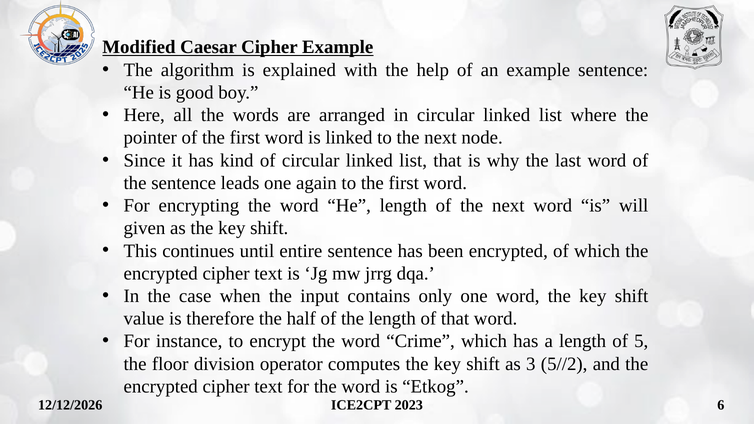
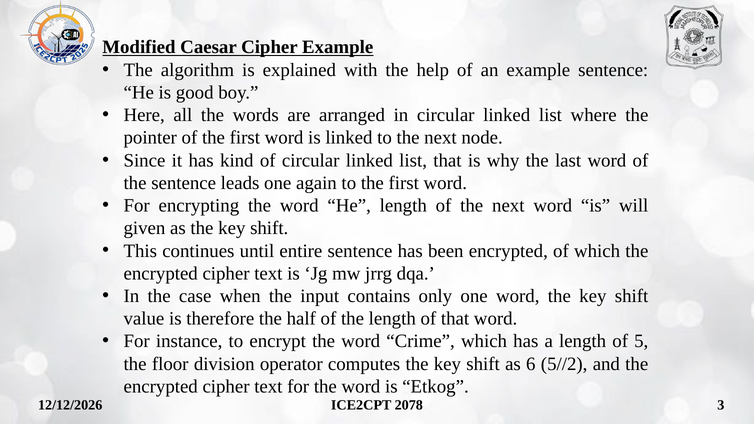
3: 3 -> 6
2023: 2023 -> 2078
6: 6 -> 3
